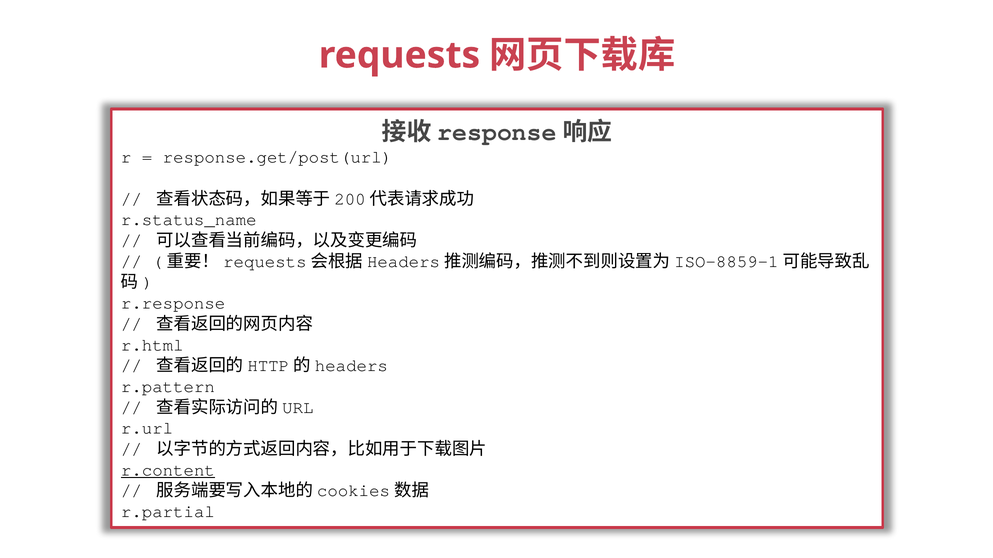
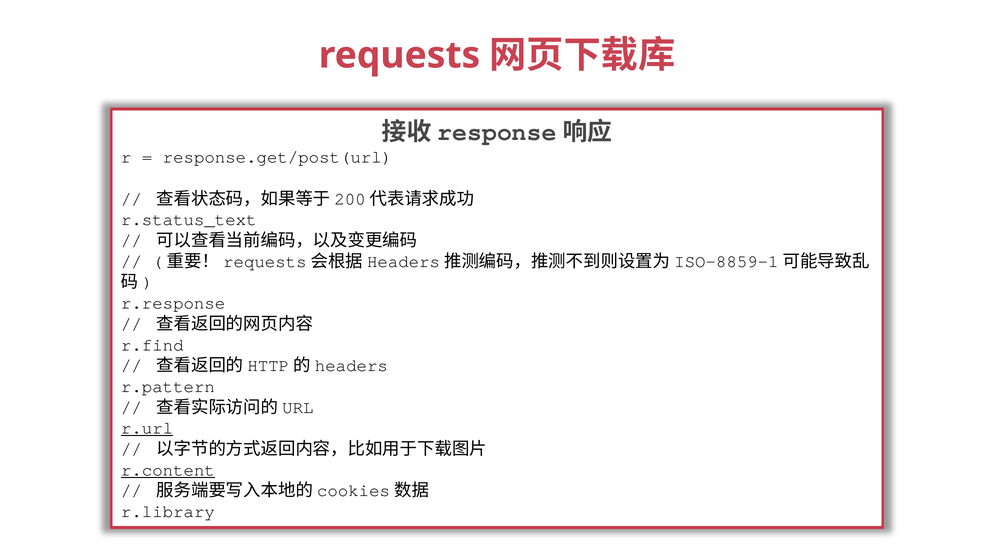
r.status_name: r.status_name -> r.status_text
r.html: r.html -> r.find
r.url underline: none -> present
r.partial: r.partial -> r.library
